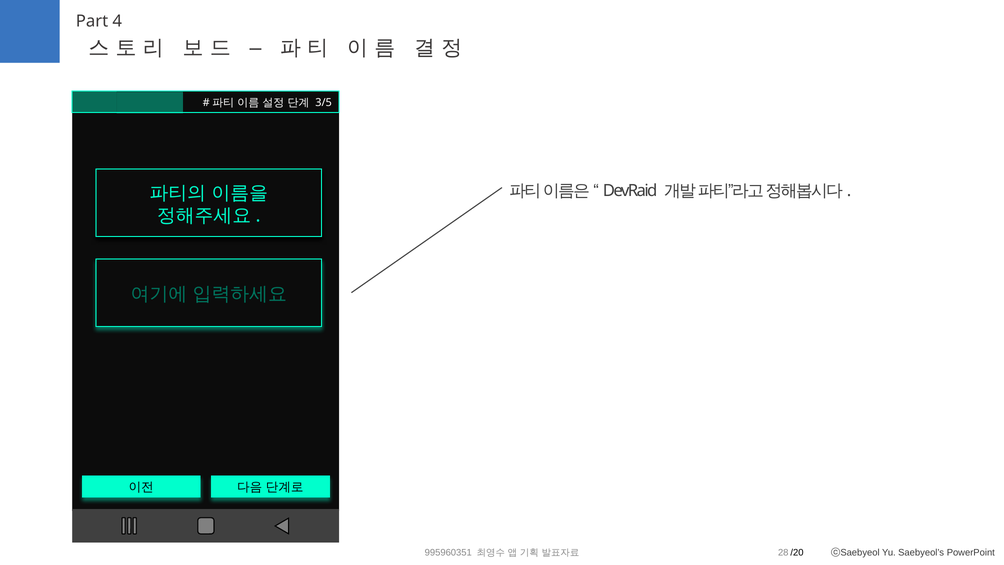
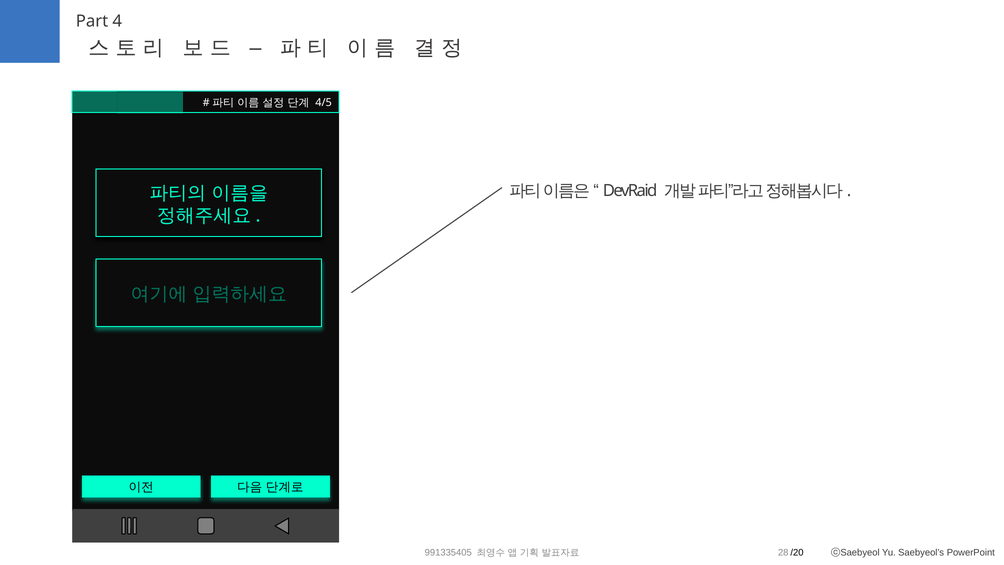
3/5: 3/5 -> 4/5
995960351: 995960351 -> 991335405
